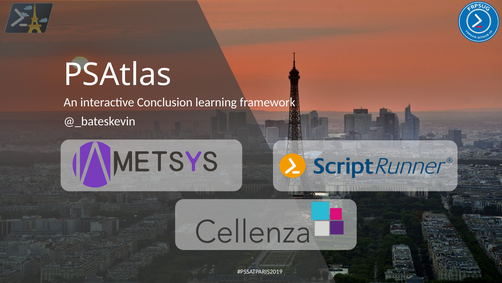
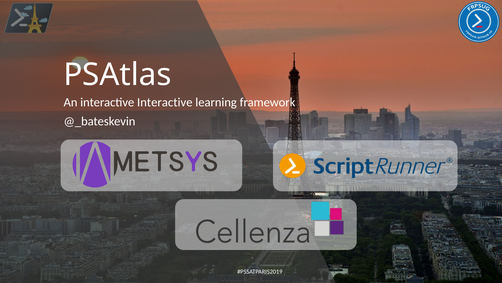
interactive Conclusion: Conclusion -> Interactive
